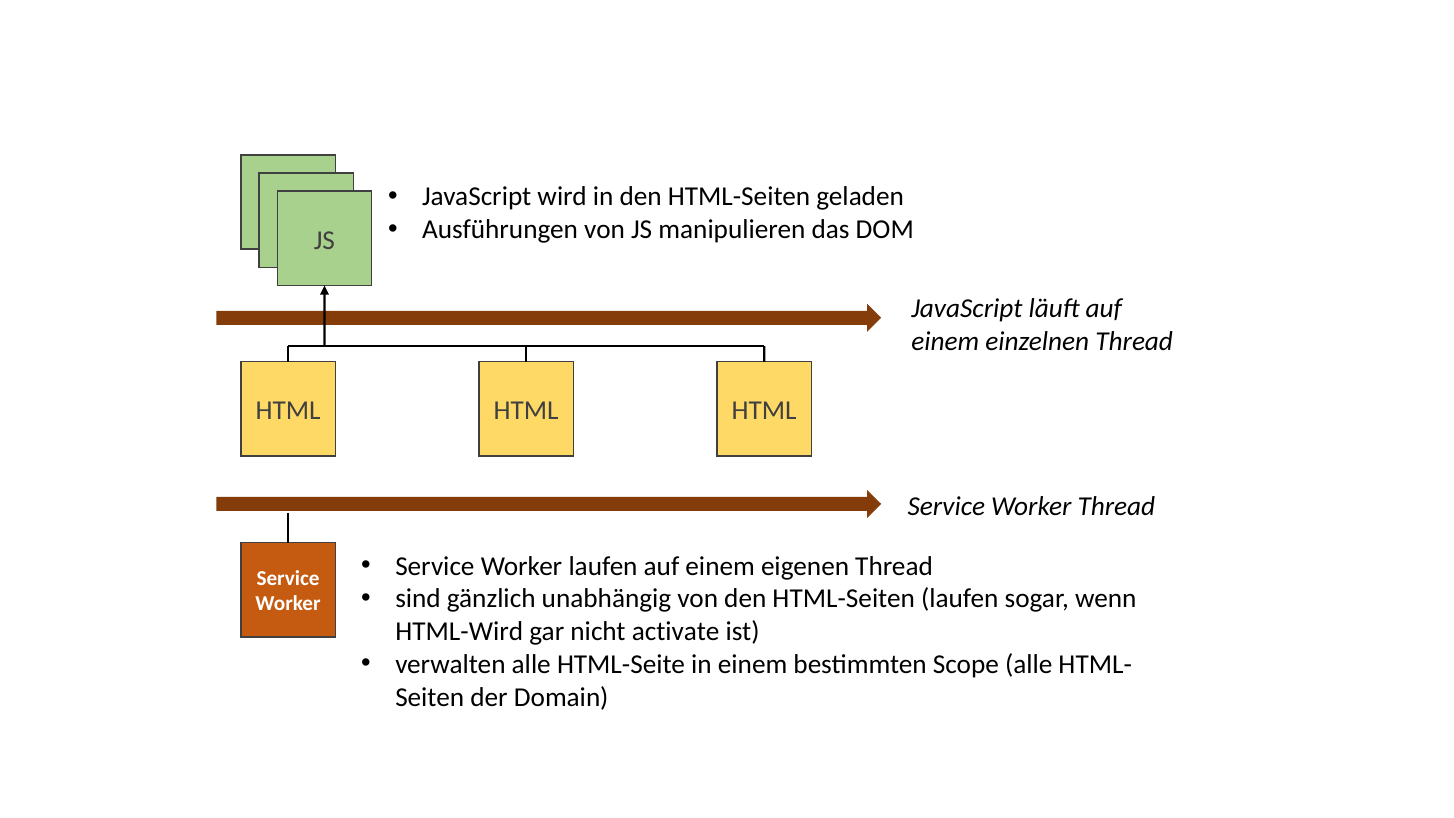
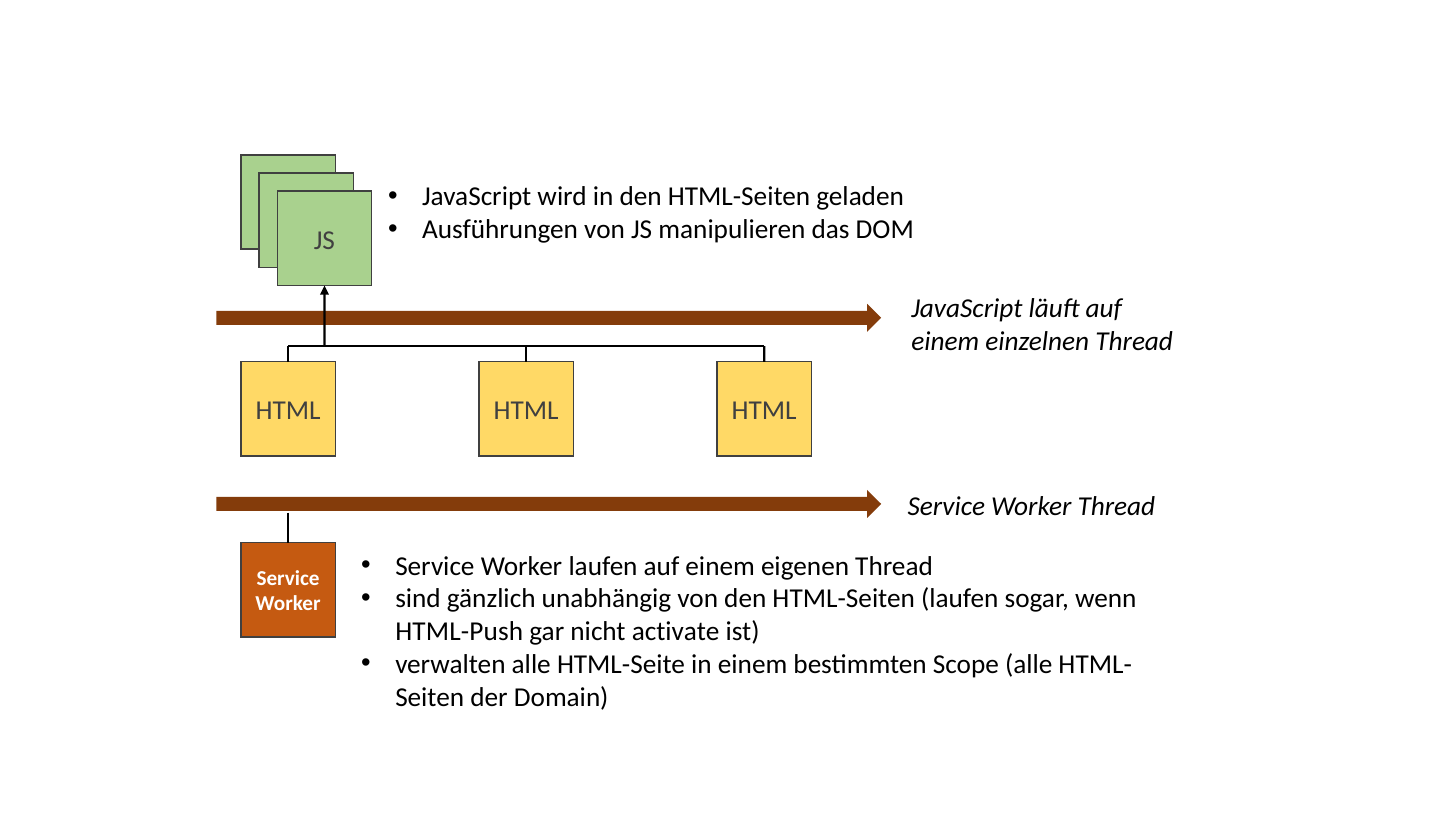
HTML-Wird: HTML-Wird -> HTML-Push
